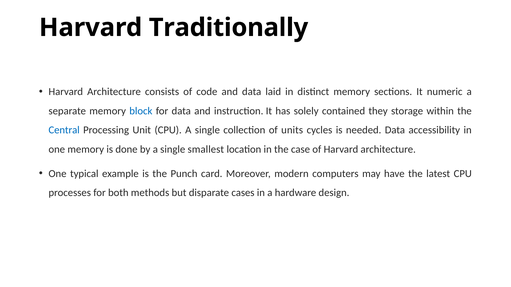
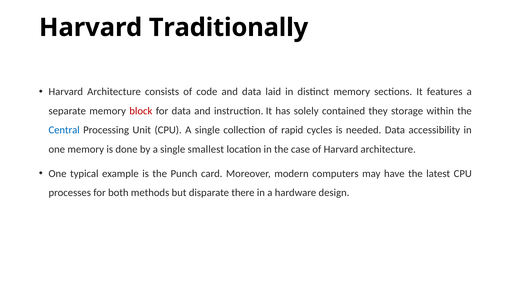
numeric: numeric -> features
block colour: blue -> red
units: units -> rapid
cases: cases -> there
